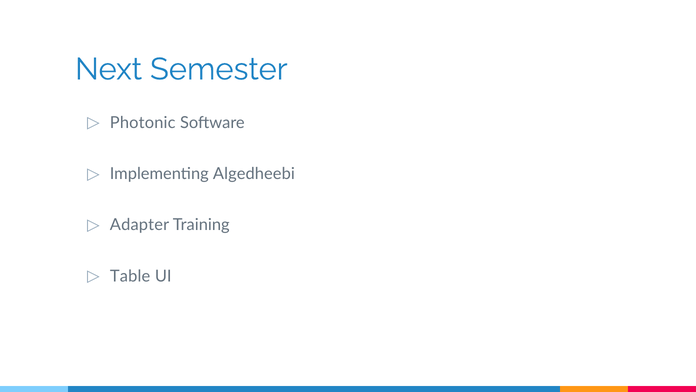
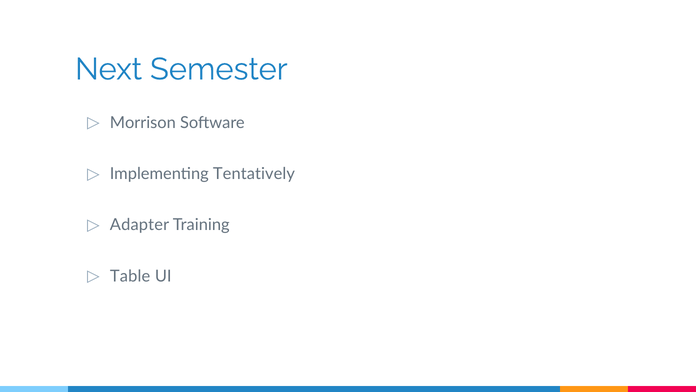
Photonic: Photonic -> Morrison
Algedheebi: Algedheebi -> Tentatively
